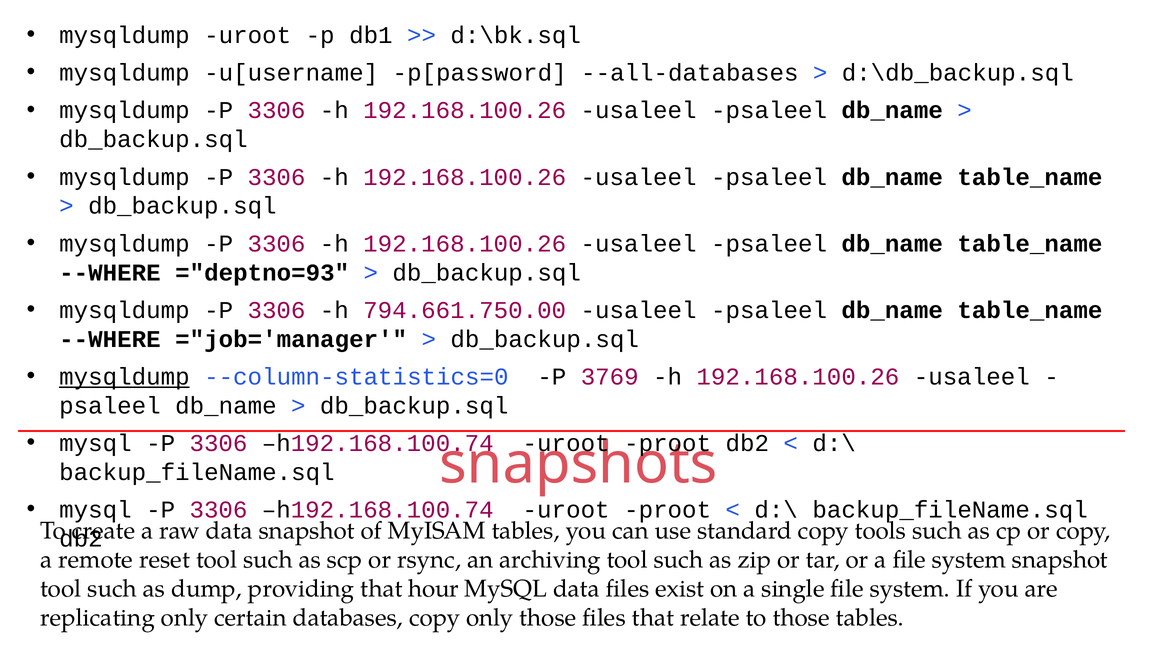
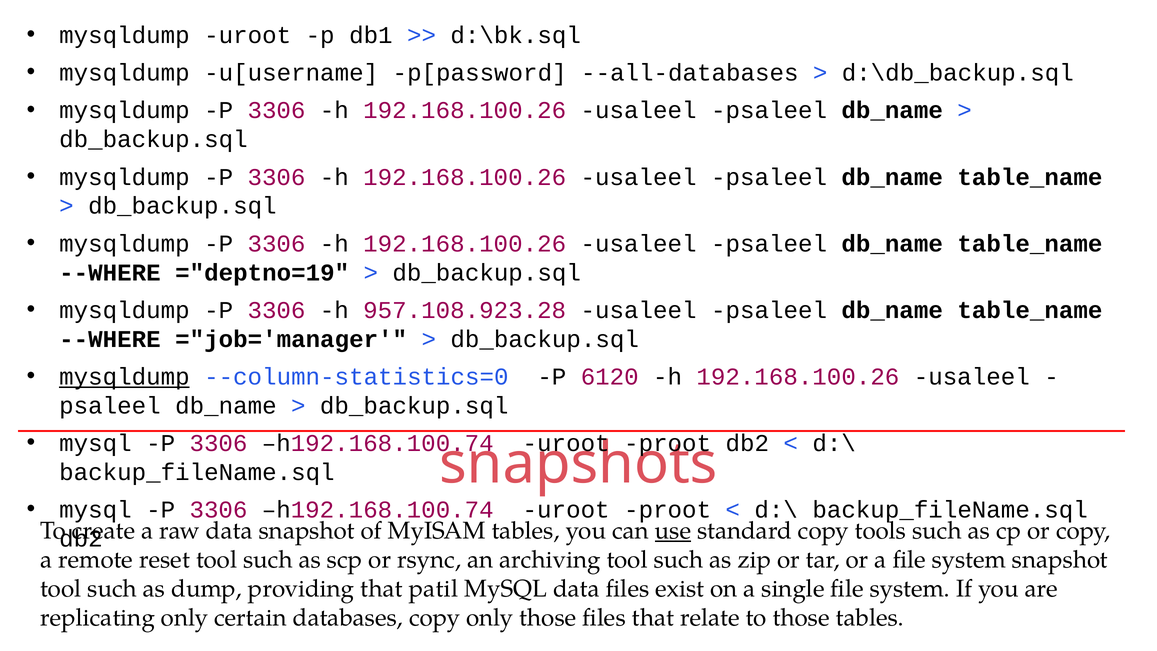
="deptno=93: ="deptno=93 -> ="deptno=19
794.661.750.00: 794.661.750.00 -> 957.108.923.28
3769: 3769 -> 6120
use underline: none -> present
hour: hour -> patil
